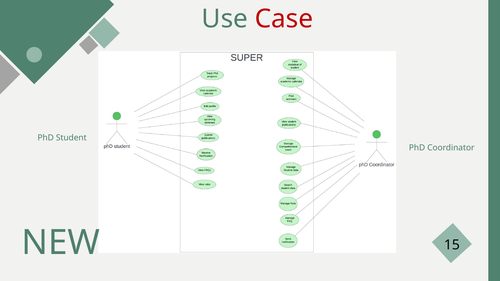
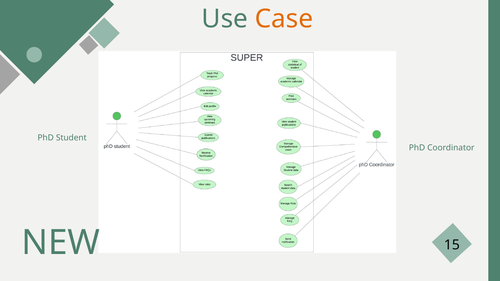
Case colour: red -> orange
